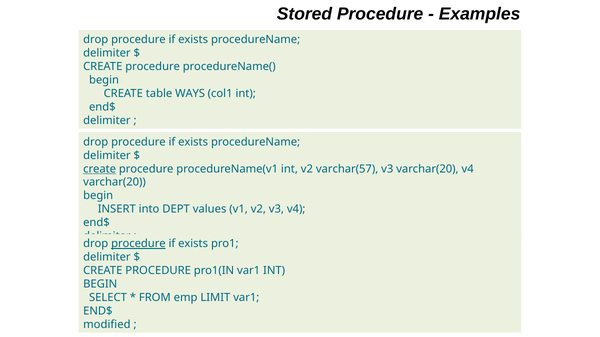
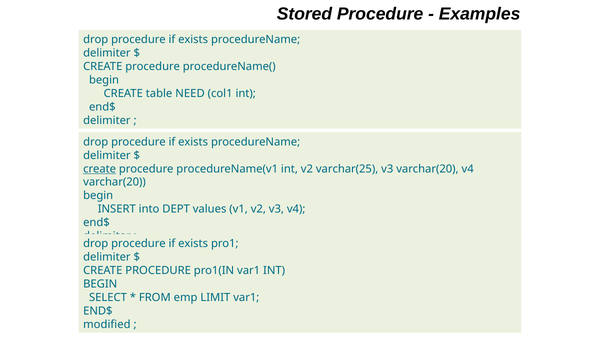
WAYS: WAYS -> NEED
varchar(57: varchar(57 -> varchar(25
procedure at (138, 244) underline: present -> none
